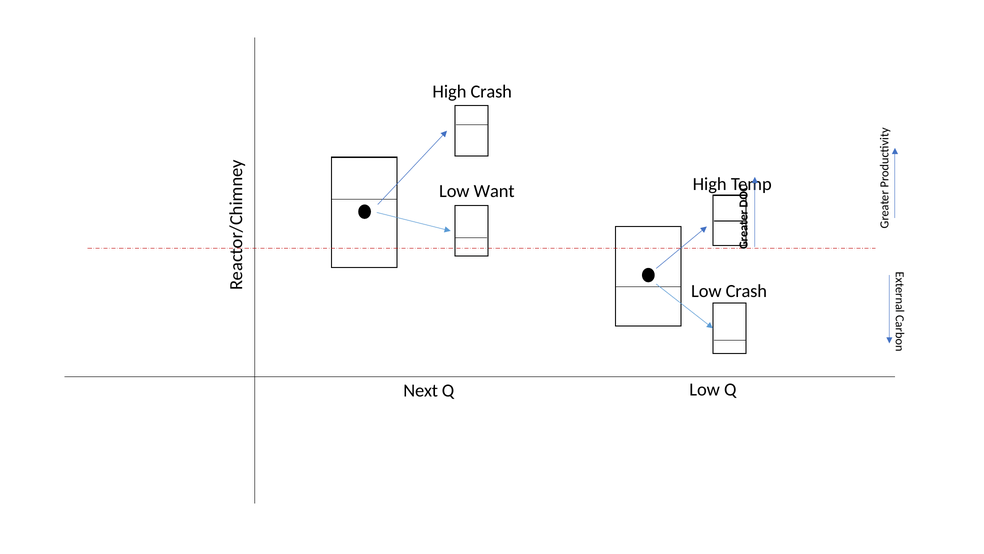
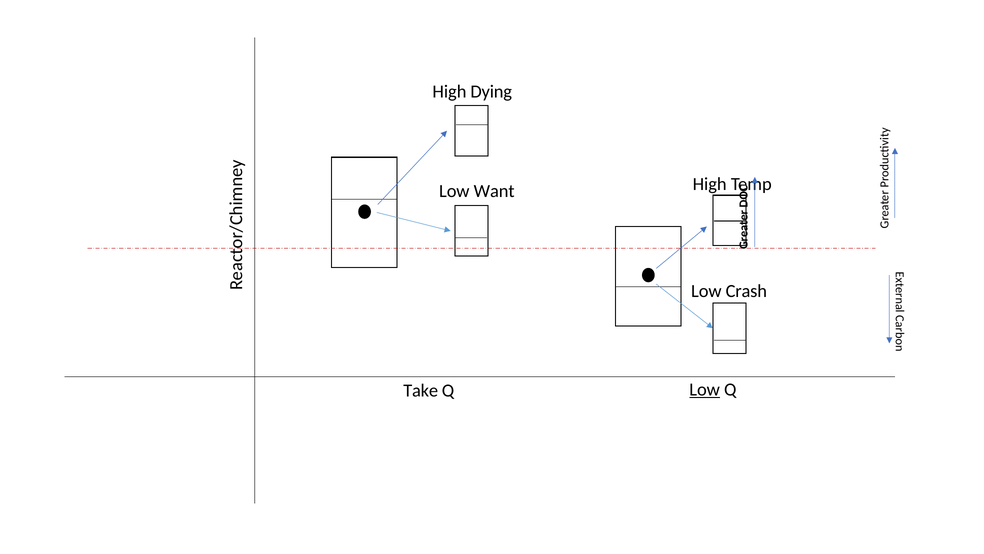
High Crash: Crash -> Dying
Low at (705, 389) underline: none -> present
Next: Next -> Take
